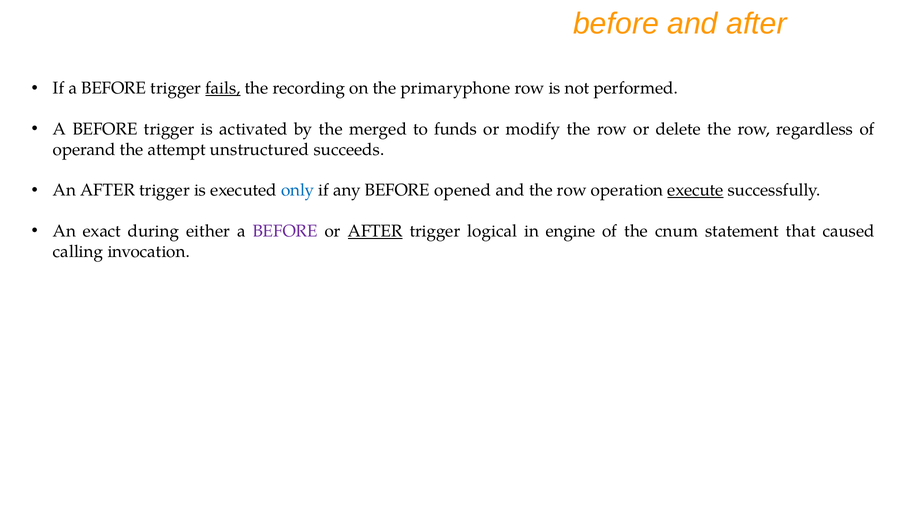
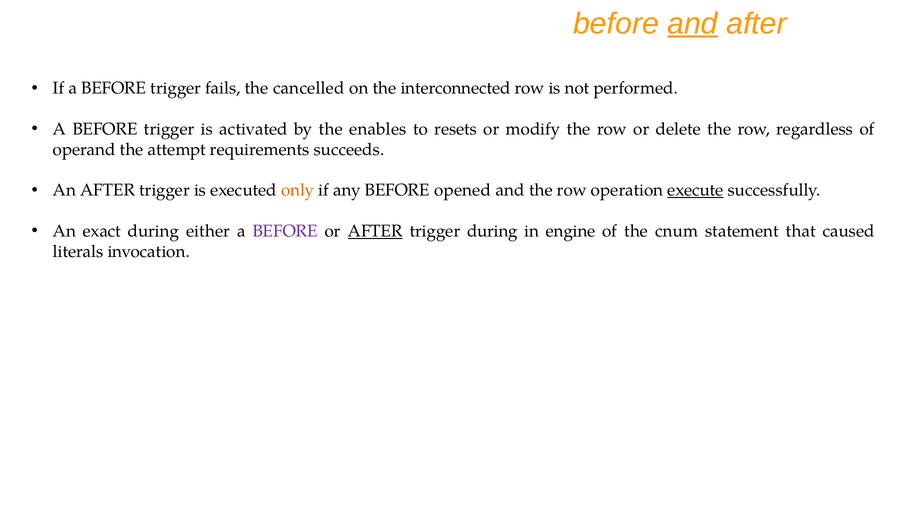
and at (693, 24) underline: none -> present
fails underline: present -> none
recording: recording -> cancelled
primaryphone: primaryphone -> interconnected
merged: merged -> enables
funds: funds -> resets
unstructured: unstructured -> requirements
only colour: blue -> orange
trigger logical: logical -> during
calling: calling -> literals
